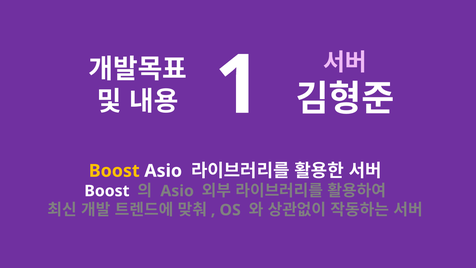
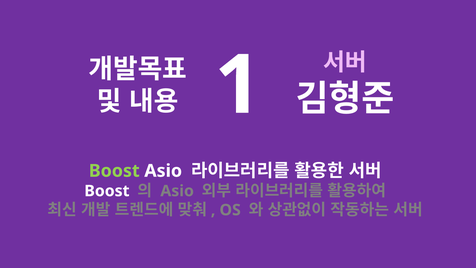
Boost at (114, 171) colour: yellow -> light green
